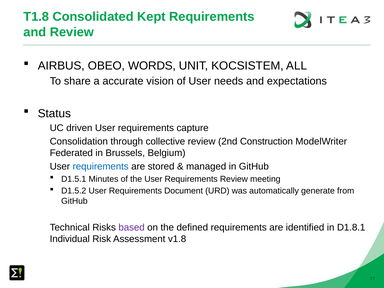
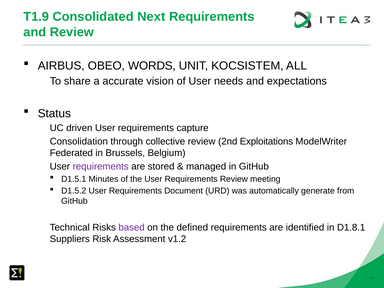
T1.8: T1.8 -> T1.9
Kept: Kept -> Next
Construction: Construction -> Exploitations
requirements at (101, 166) colour: blue -> purple
Individual: Individual -> Suppliers
v1.8: v1.8 -> v1.2
